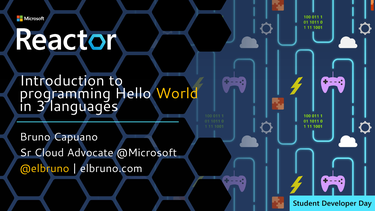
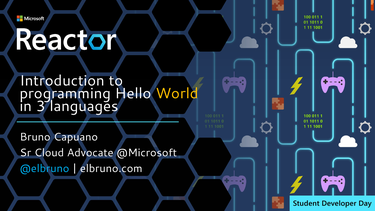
@elbruno colour: yellow -> light blue
